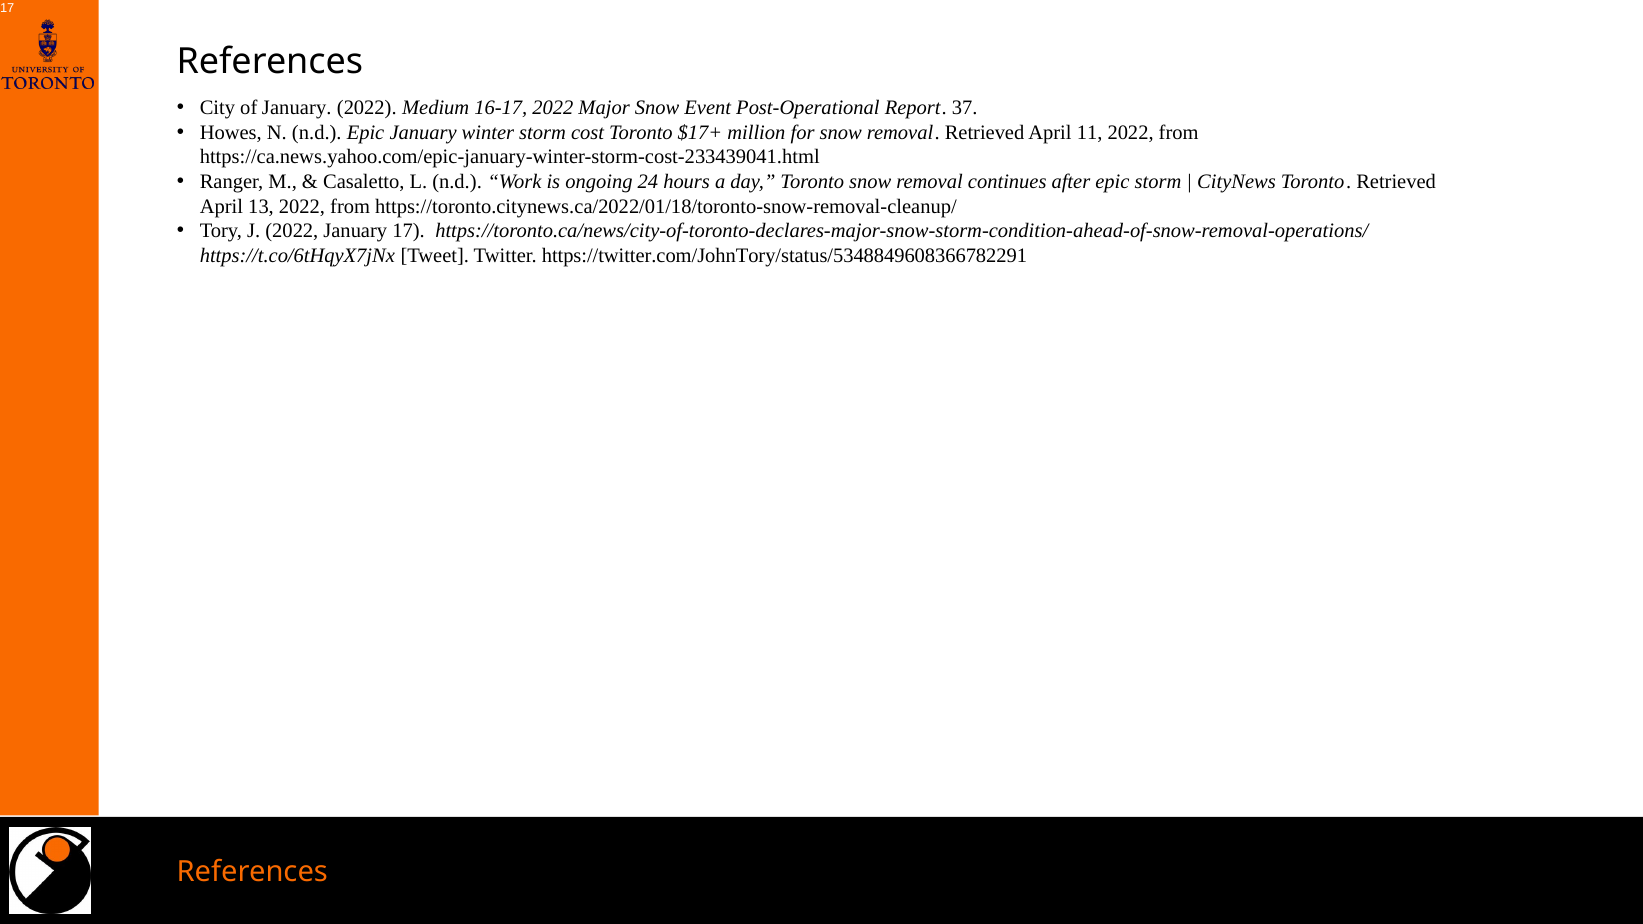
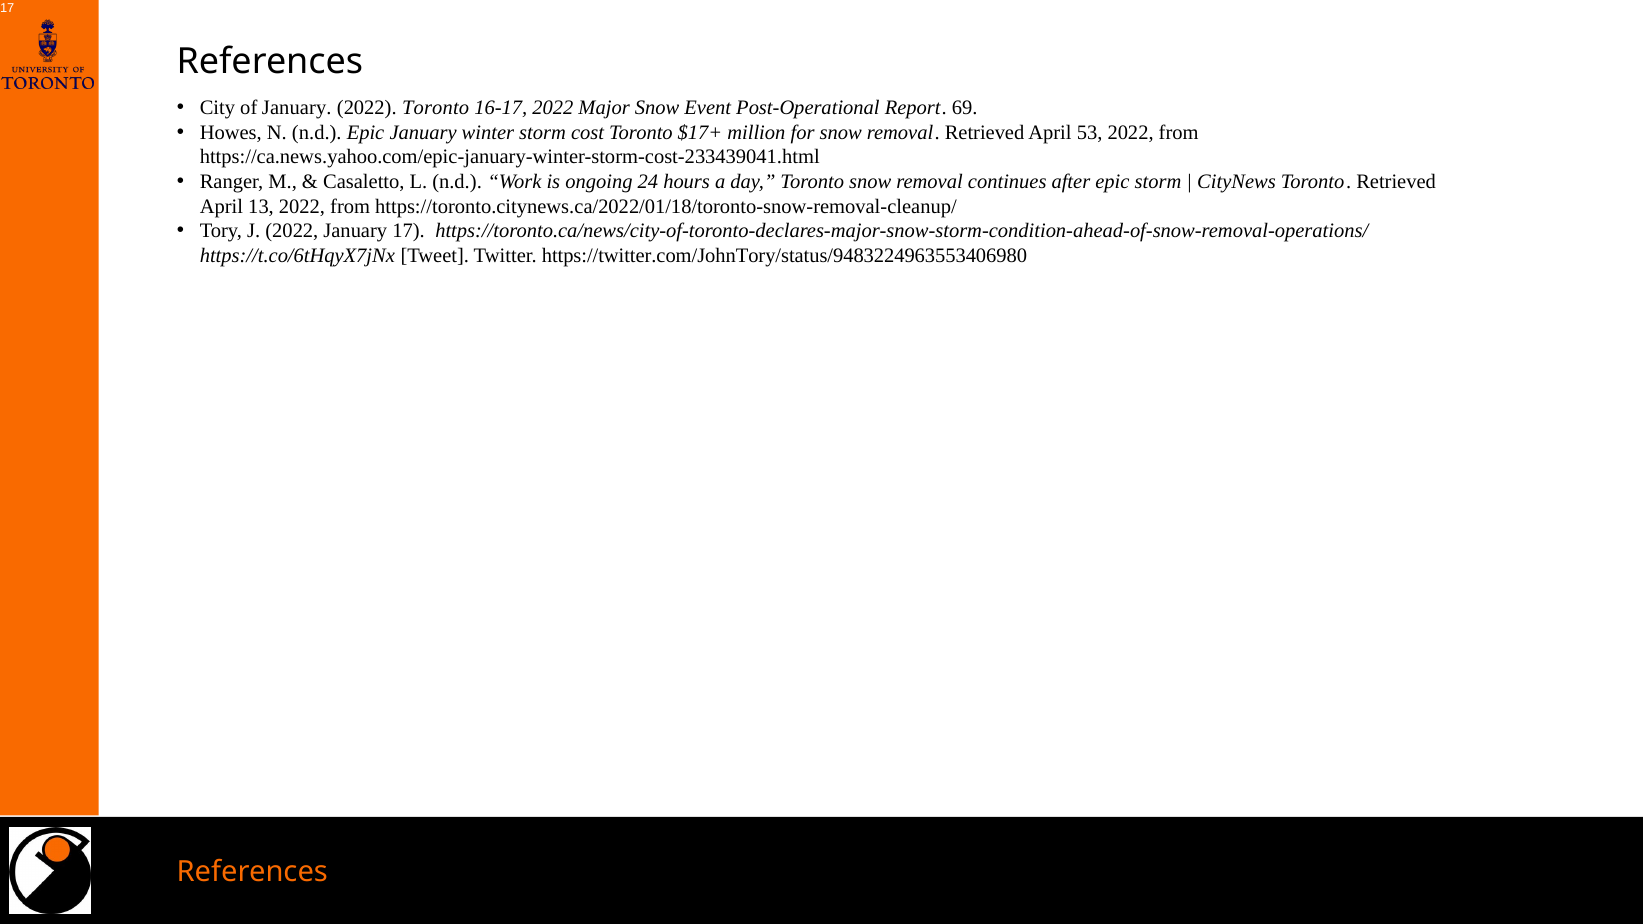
2022 Medium: Medium -> Toronto
37: 37 -> 69
11: 11 -> 53
https://twitter.com/JohnTory/status/5348849608366782291: https://twitter.com/JohnTory/status/5348849608366782291 -> https://twitter.com/JohnTory/status/9483224963553406980
